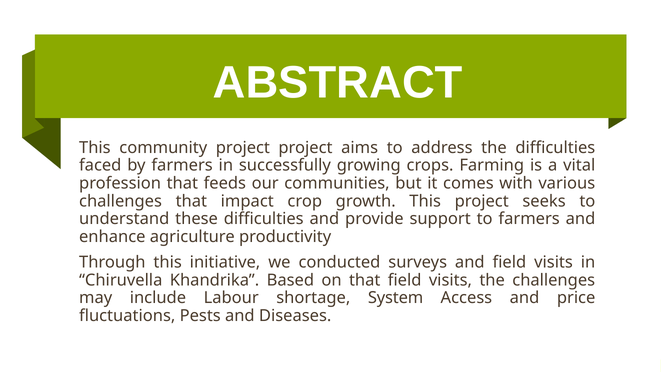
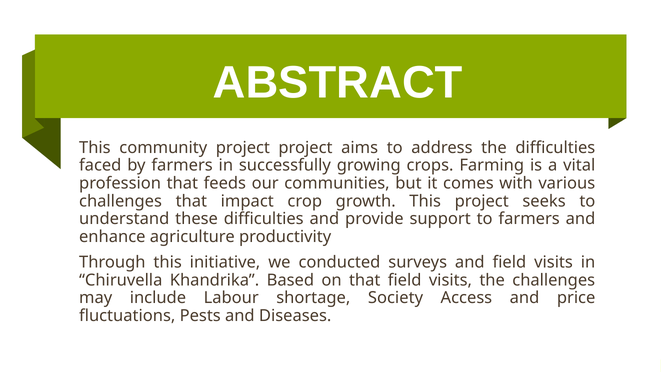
System: System -> Society
